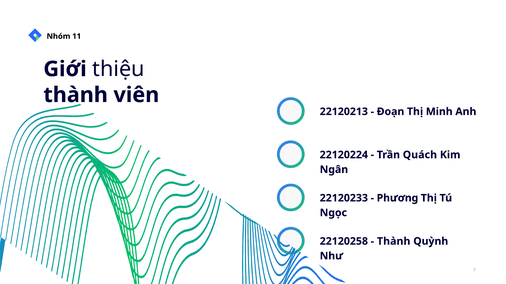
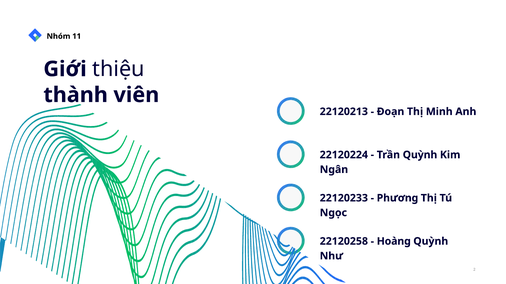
Trần Quách: Quách -> Quỳnh
Thành at (394, 242): Thành -> Hoàng
